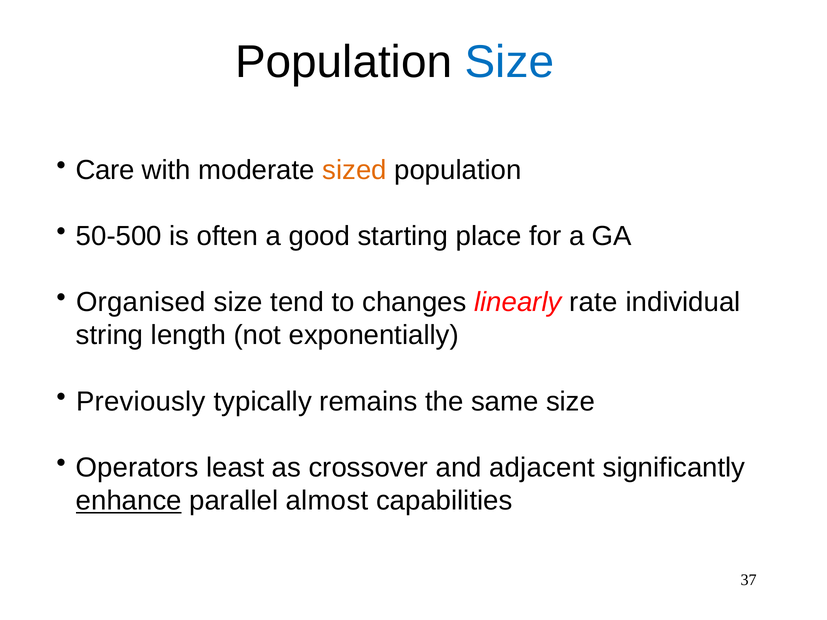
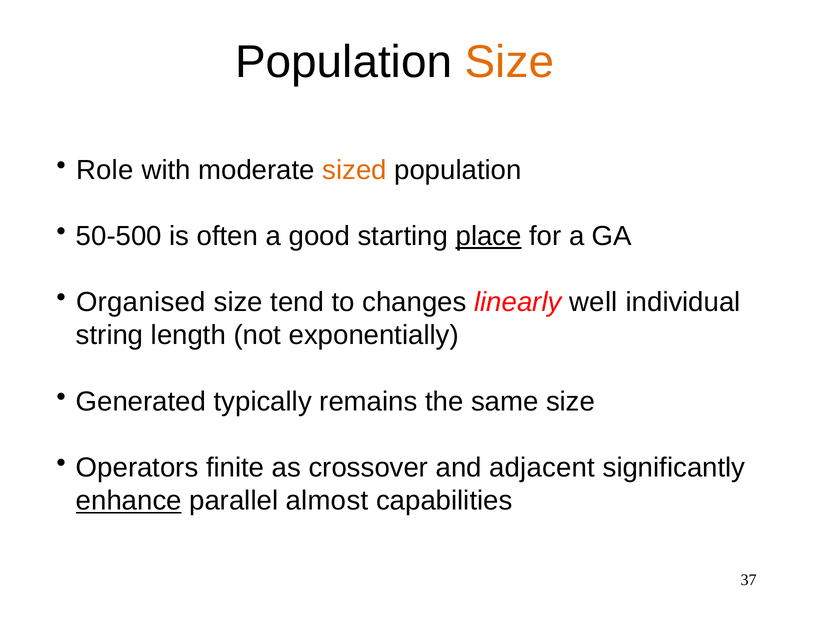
Size at (509, 62) colour: blue -> orange
Care: Care -> Role
place underline: none -> present
rate: rate -> well
Previously: Previously -> Generated
least: least -> finite
